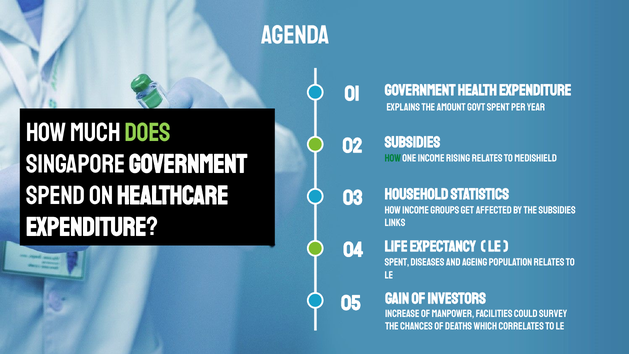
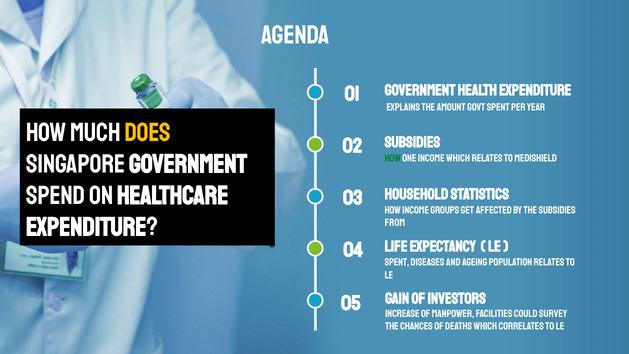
does colour: light green -> yellow
income rising: rising -> which
links: links -> from
